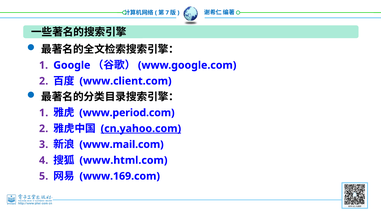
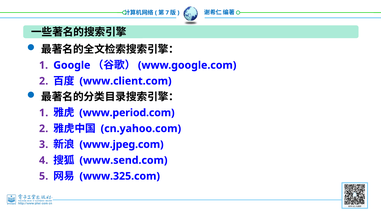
cn.yahoo.com underline: present -> none
www.mail.com: www.mail.com -> www.jpeg.com
www.html.com: www.html.com -> www.send.com
www.169.com: www.169.com -> www.325.com
